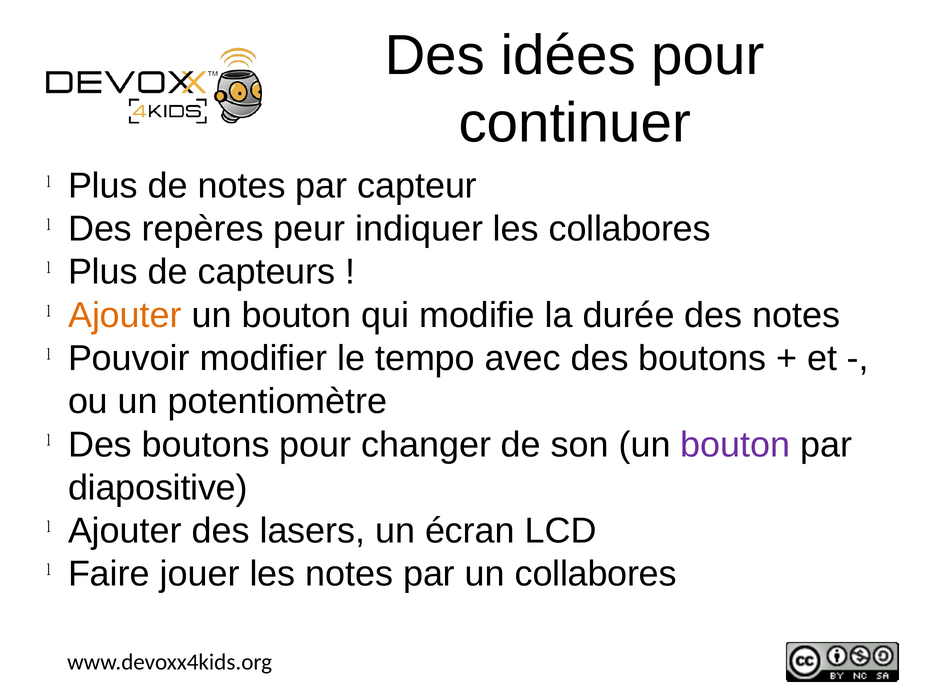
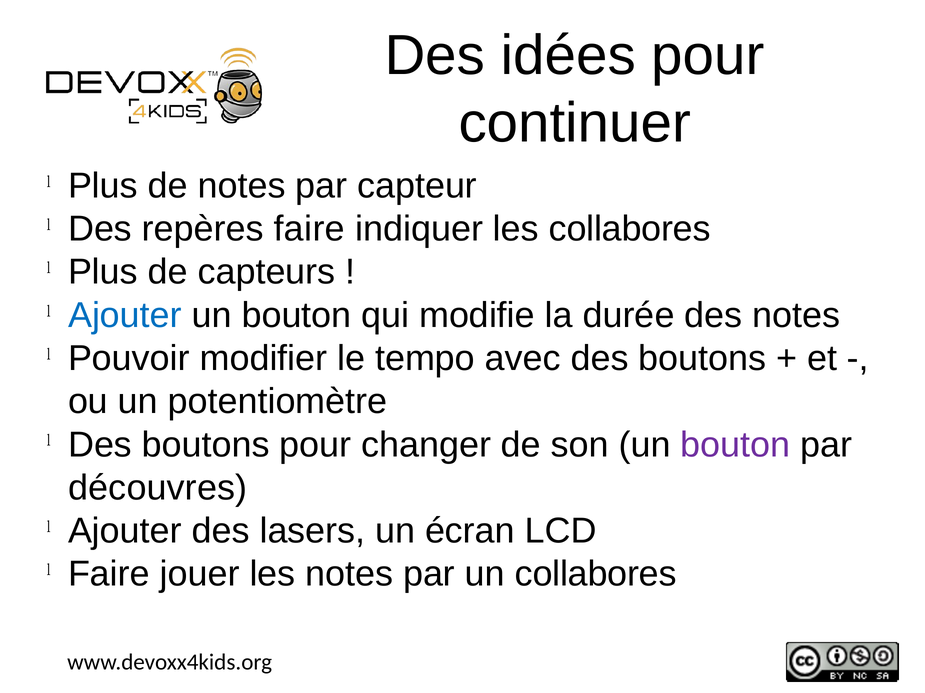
repères peur: peur -> faire
Ajouter at (125, 316) colour: orange -> blue
diapositive: diapositive -> découvres
